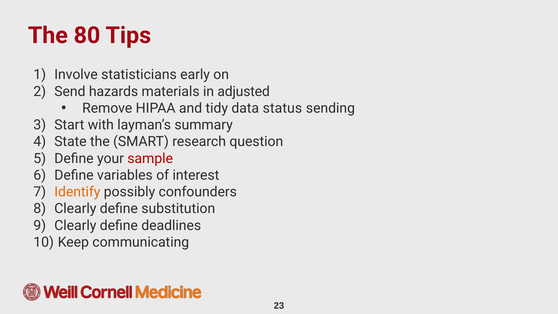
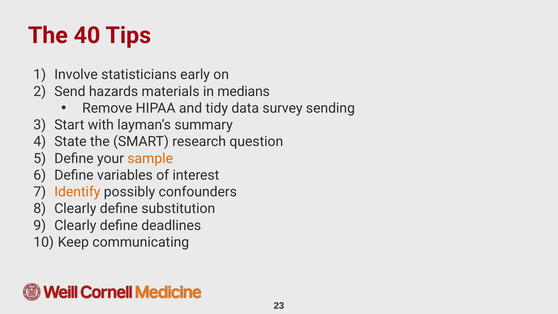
80: 80 -> 40
adjusted: adjusted -> medians
status: status -> survey
sample colour: red -> orange
